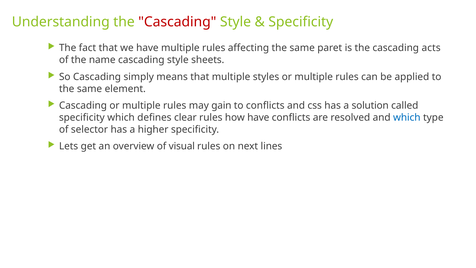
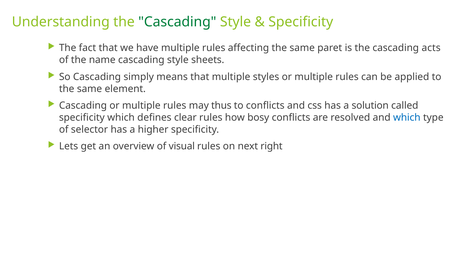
Cascading at (177, 22) colour: red -> green
gain: gain -> thus
how have: have -> bosy
lines: lines -> right
